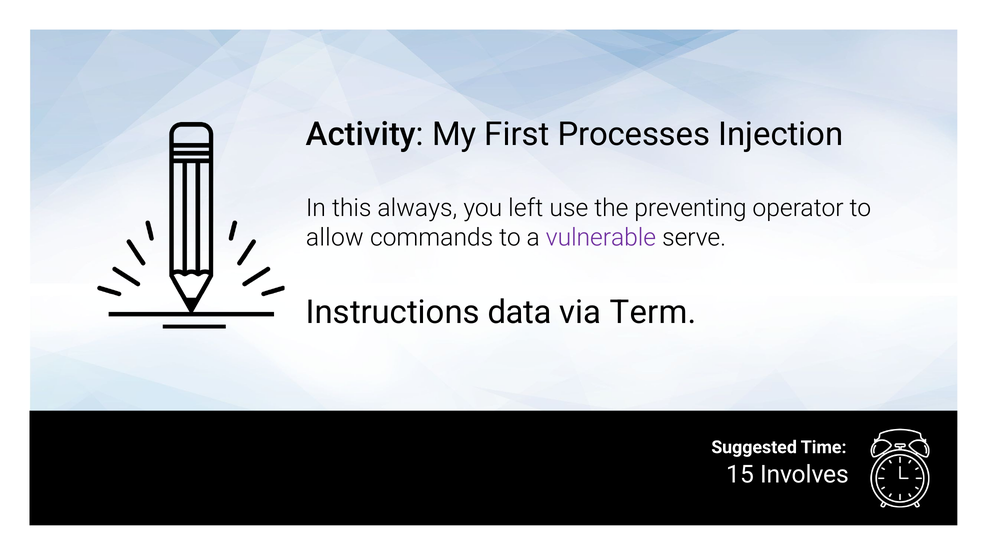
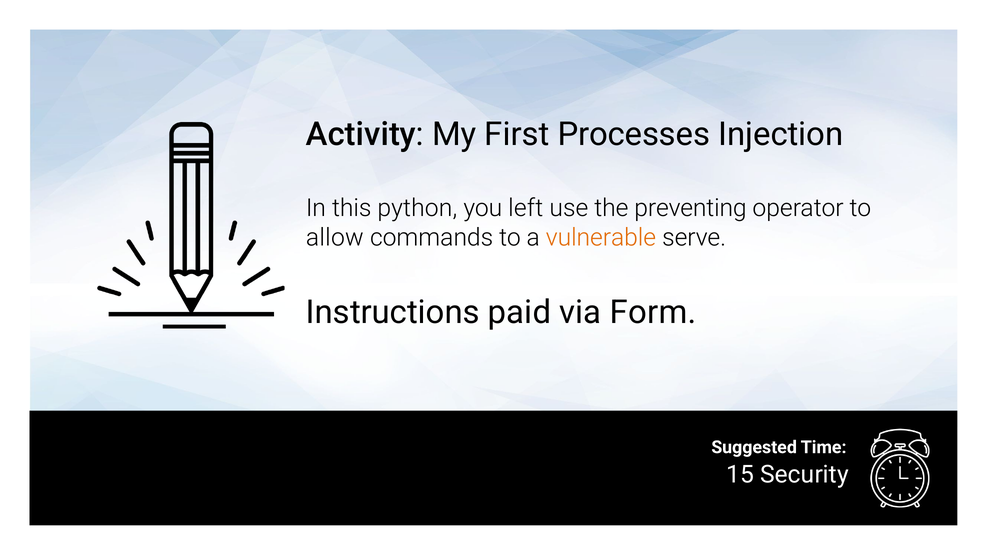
always: always -> python
vulnerable colour: purple -> orange
data: data -> paid
Term: Term -> Form
Involves: Involves -> Security
